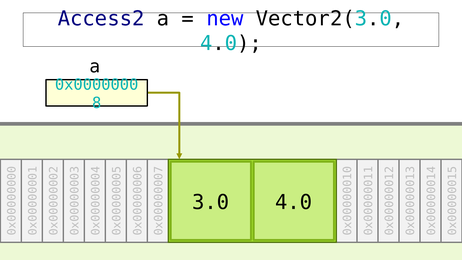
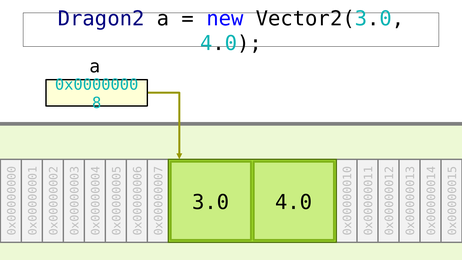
Access2: Access2 -> Dragon2
